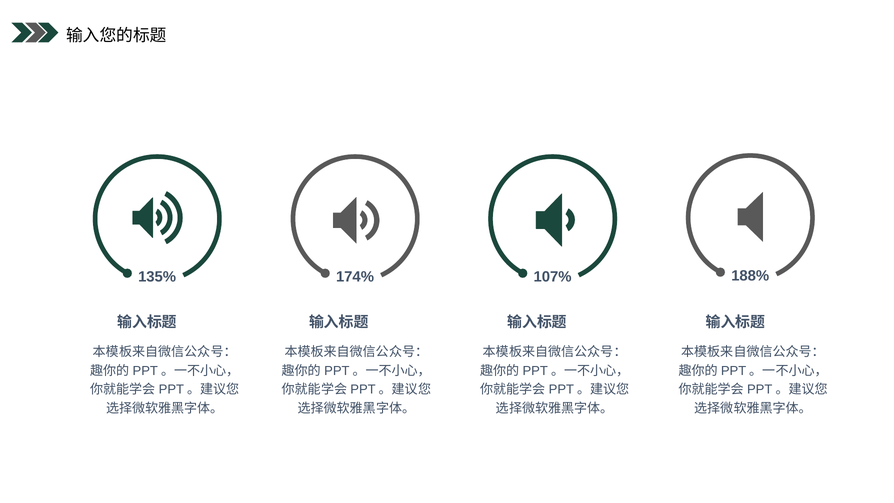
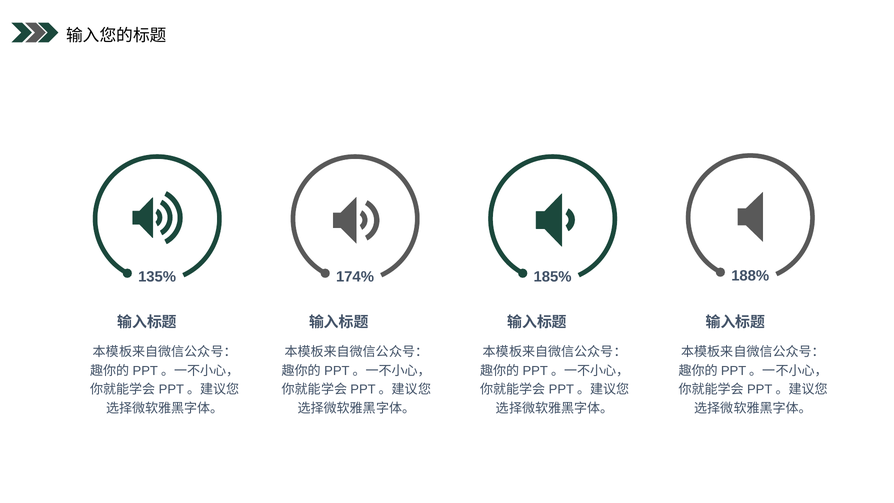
107%: 107% -> 185%
